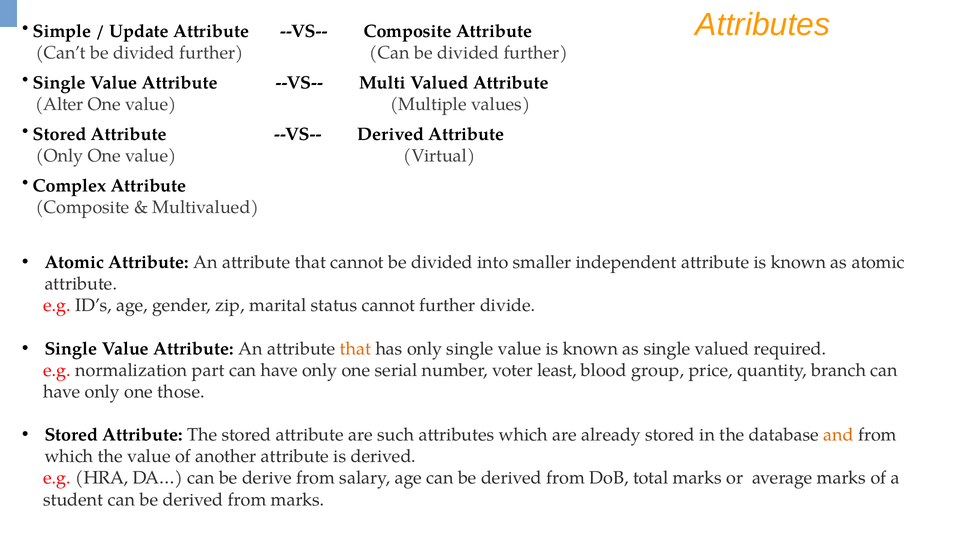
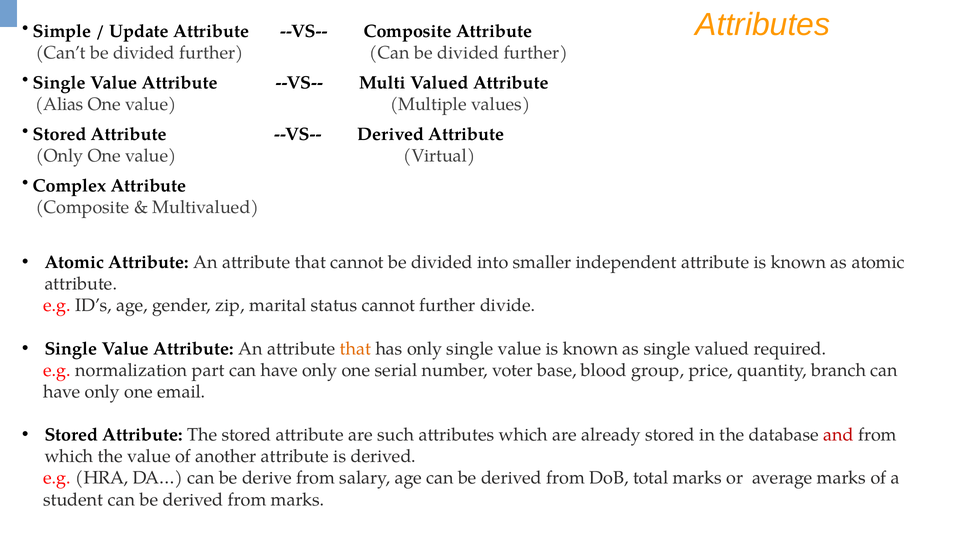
Alter: Alter -> Alias
least: least -> base
those: those -> email
and colour: orange -> red
